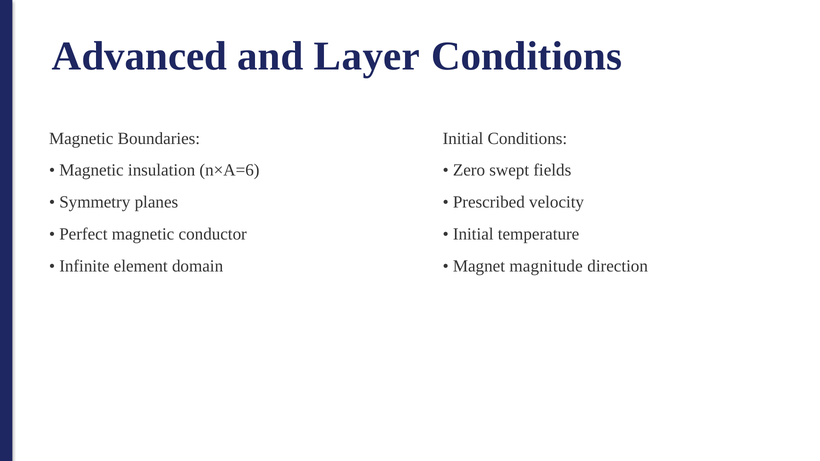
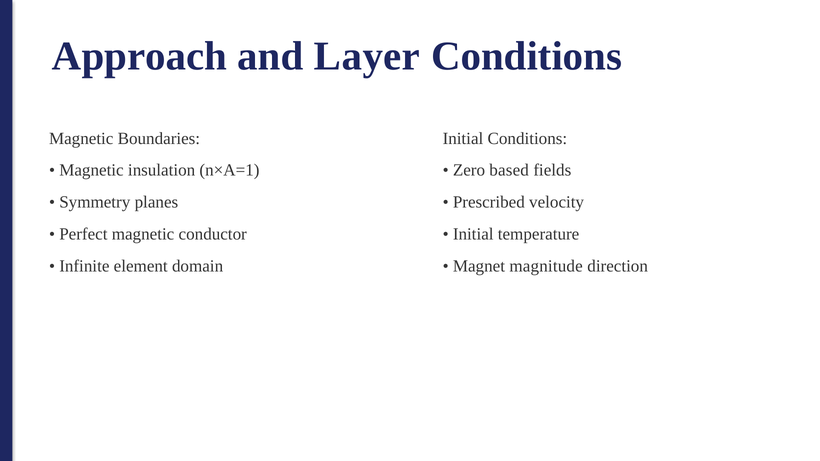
Advanced: Advanced -> Approach
n×A=6: n×A=6 -> n×A=1
swept: swept -> based
